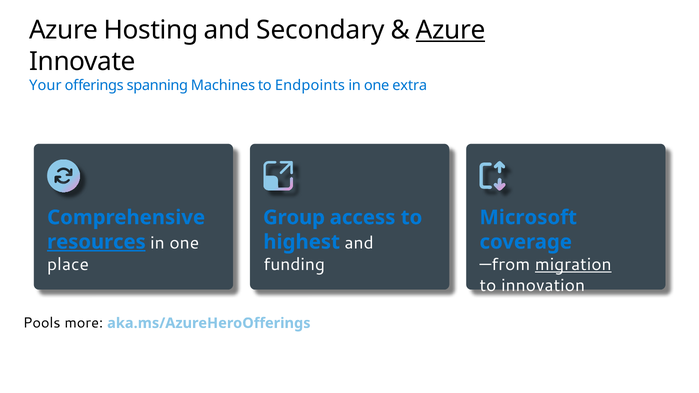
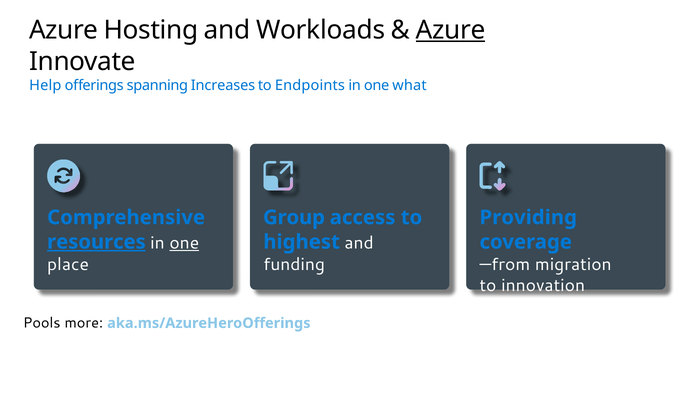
Secondary: Secondary -> Workloads
Your: Your -> Help
Machines: Machines -> Increases
extra: extra -> what
Microsoft: Microsoft -> Providing
one at (184, 243) underline: none -> present
migration underline: present -> none
